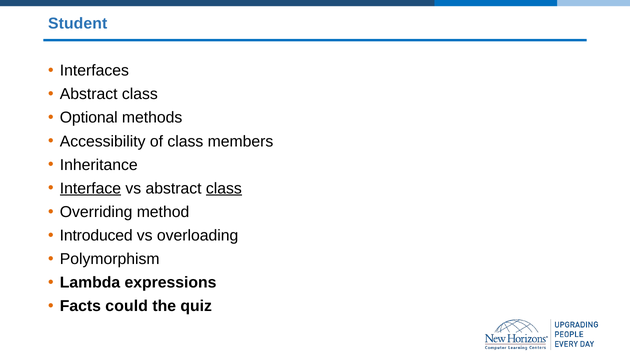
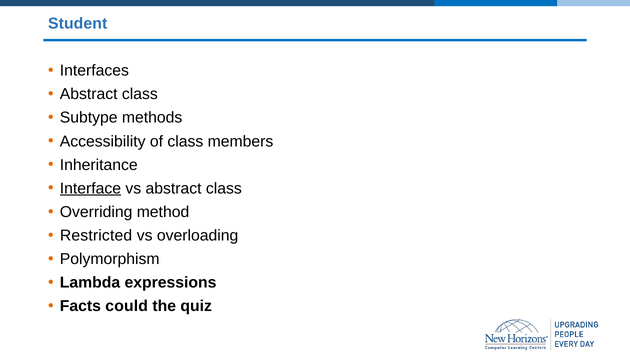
Optional: Optional -> Subtype
class at (224, 189) underline: present -> none
Introduced: Introduced -> Restricted
